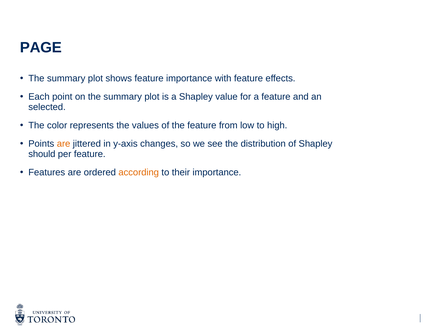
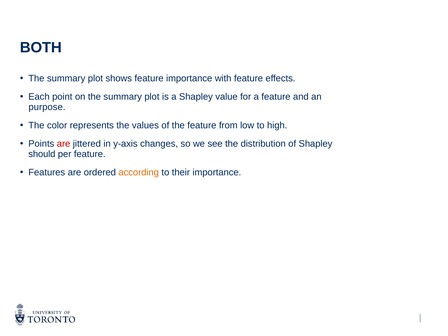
PAGE: PAGE -> BOTH
selected: selected -> purpose
are at (64, 144) colour: orange -> red
